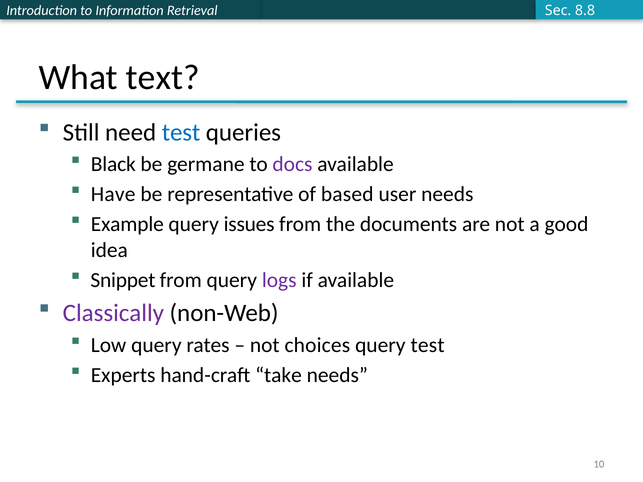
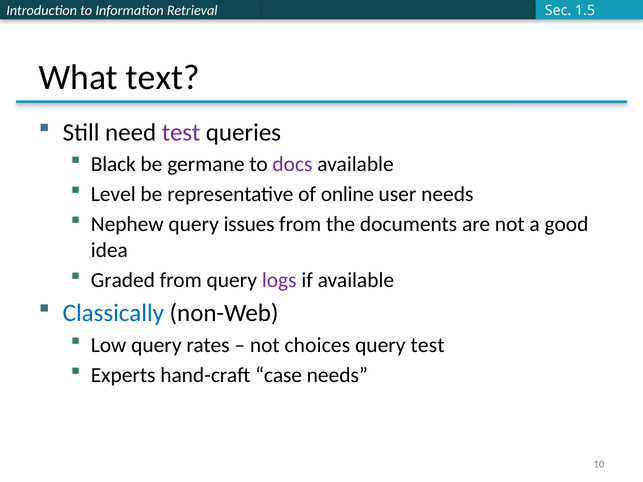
8.8: 8.8 -> 1.5
test at (181, 132) colour: blue -> purple
Have: Have -> Level
based: based -> online
Example: Example -> Nephew
Snippet: Snippet -> Graded
Classically colour: purple -> blue
take: take -> case
